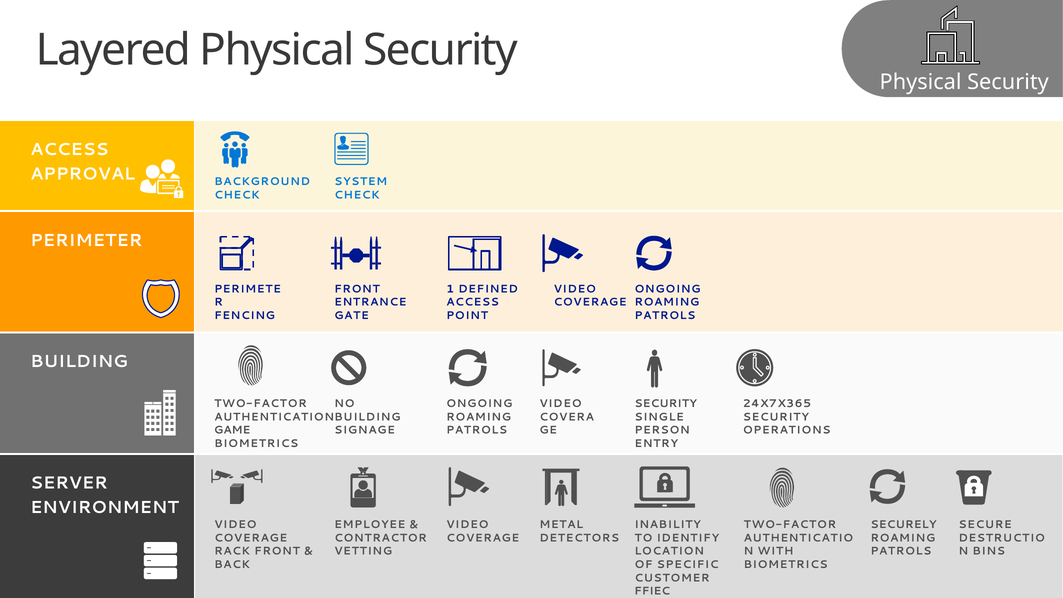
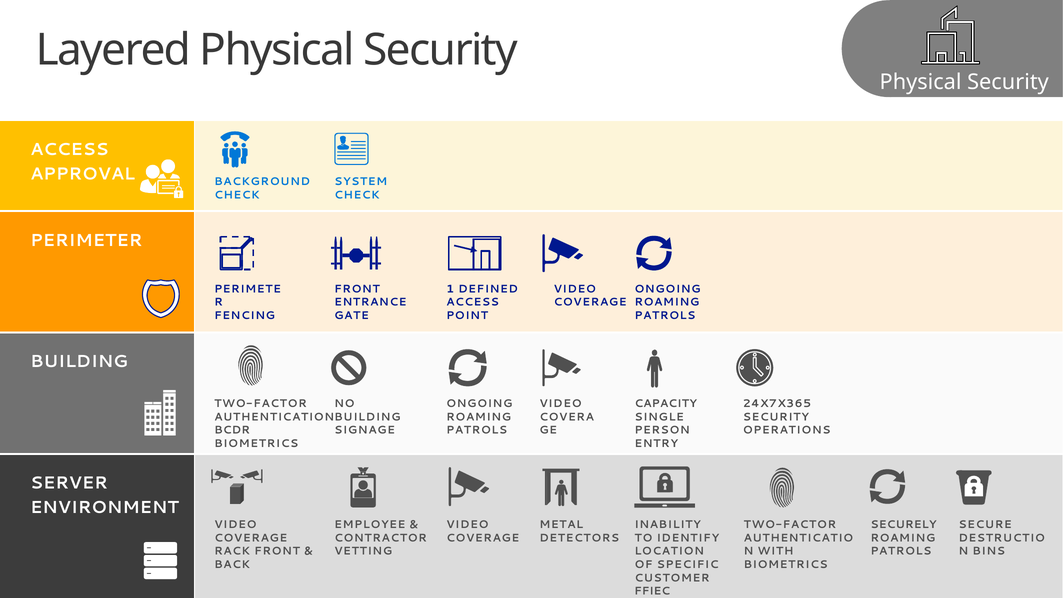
SECURITY at (666, 403): SECURITY -> CAPACITY
GAME: GAME -> BCDR
